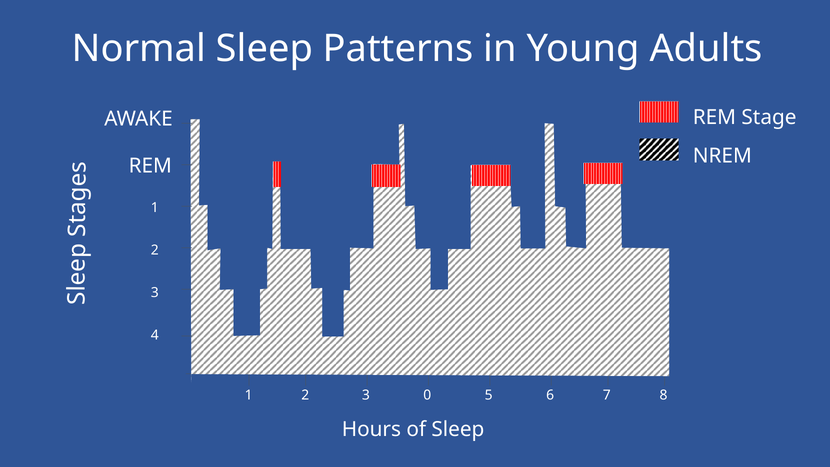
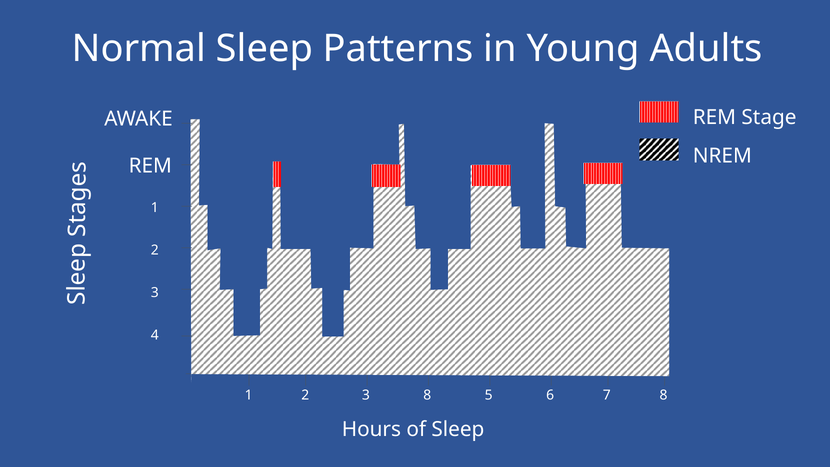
3 0: 0 -> 8
